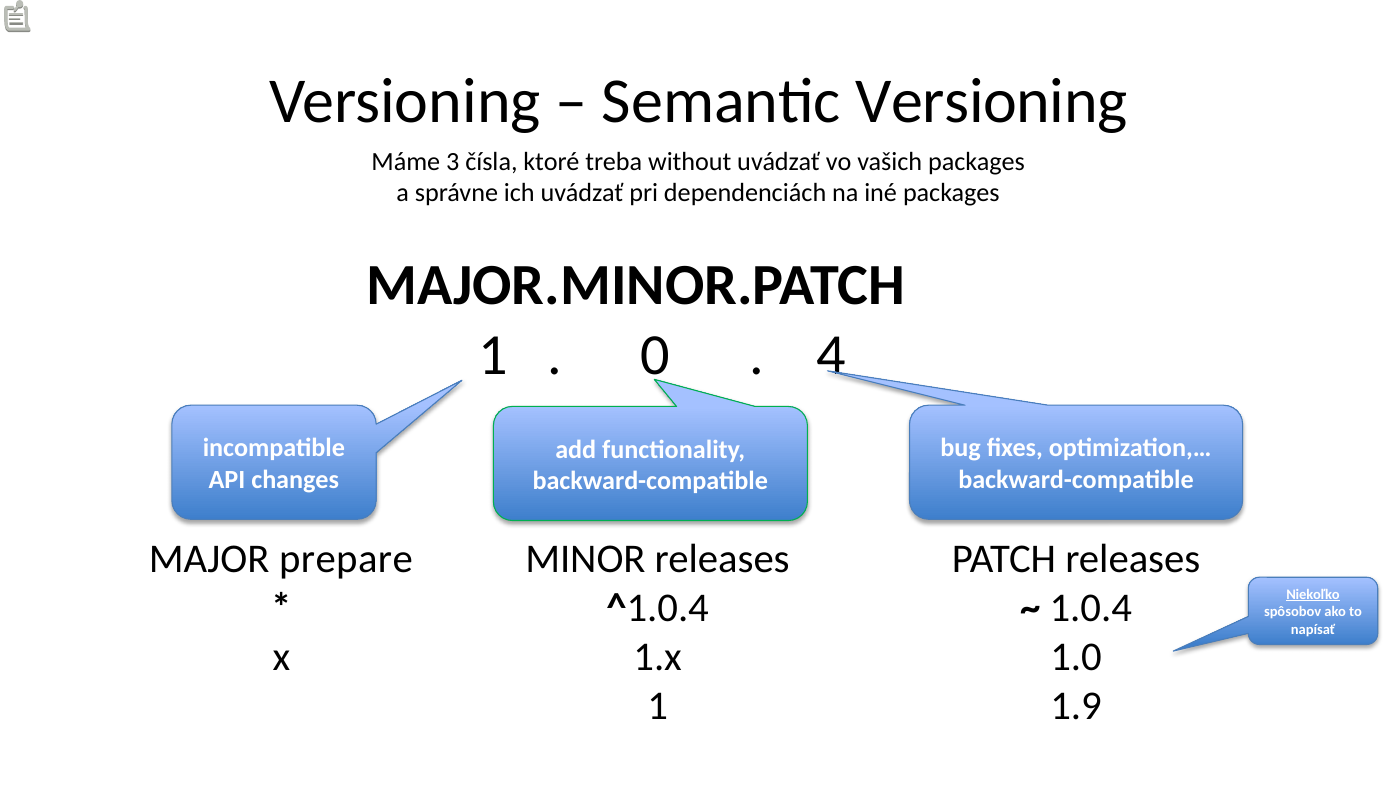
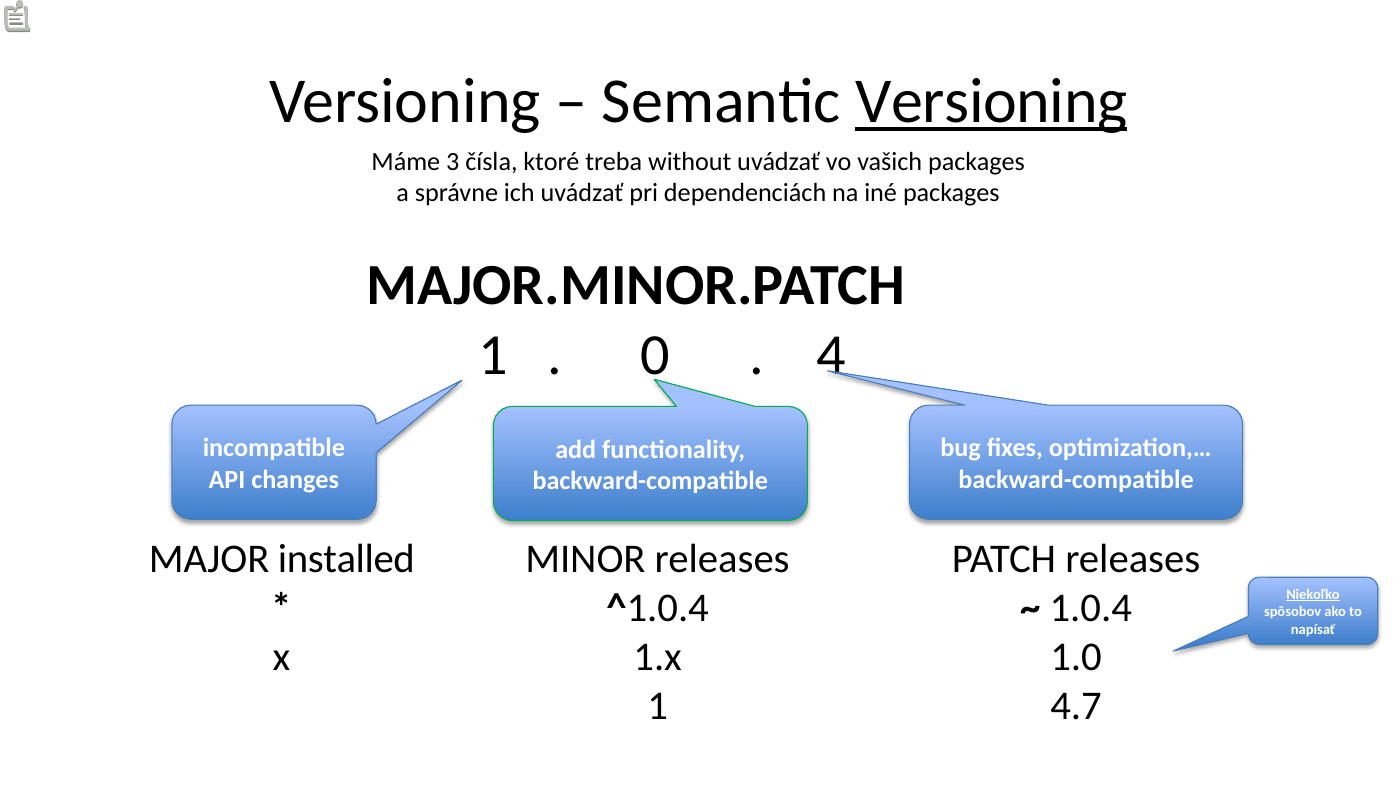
Versioning at (991, 101) underline: none -> present
prepare: prepare -> installed
1.9: 1.9 -> 4.7
